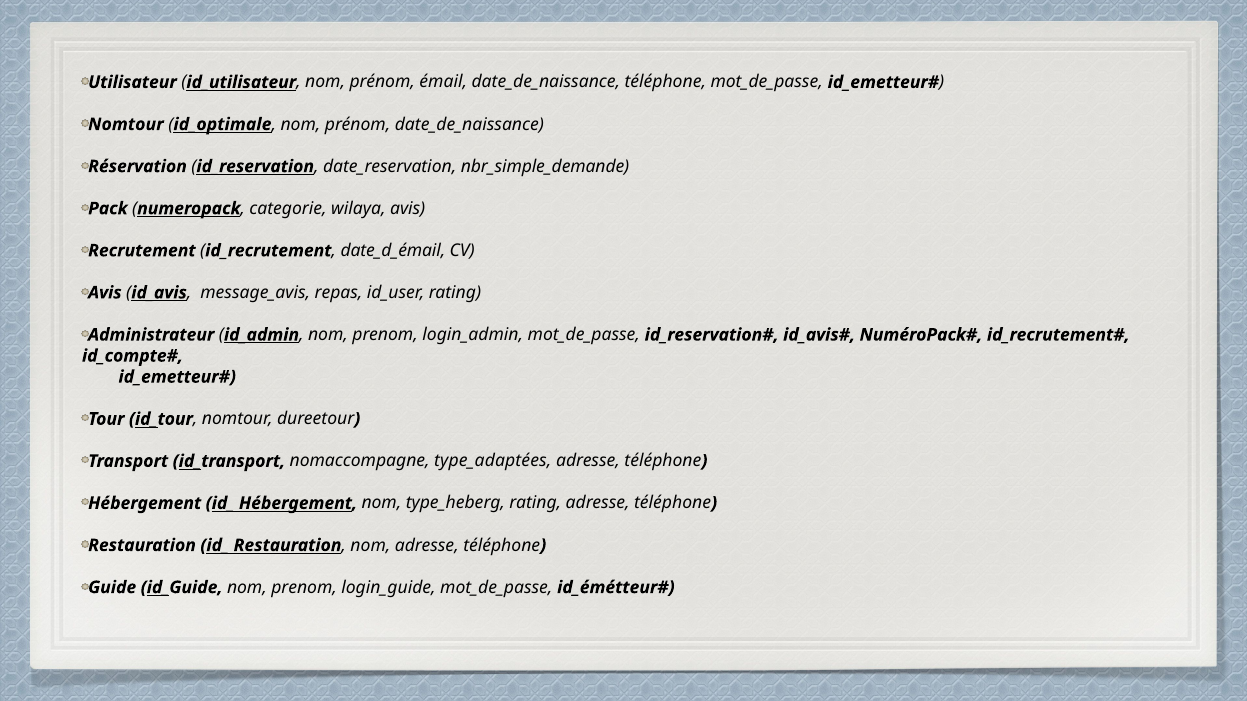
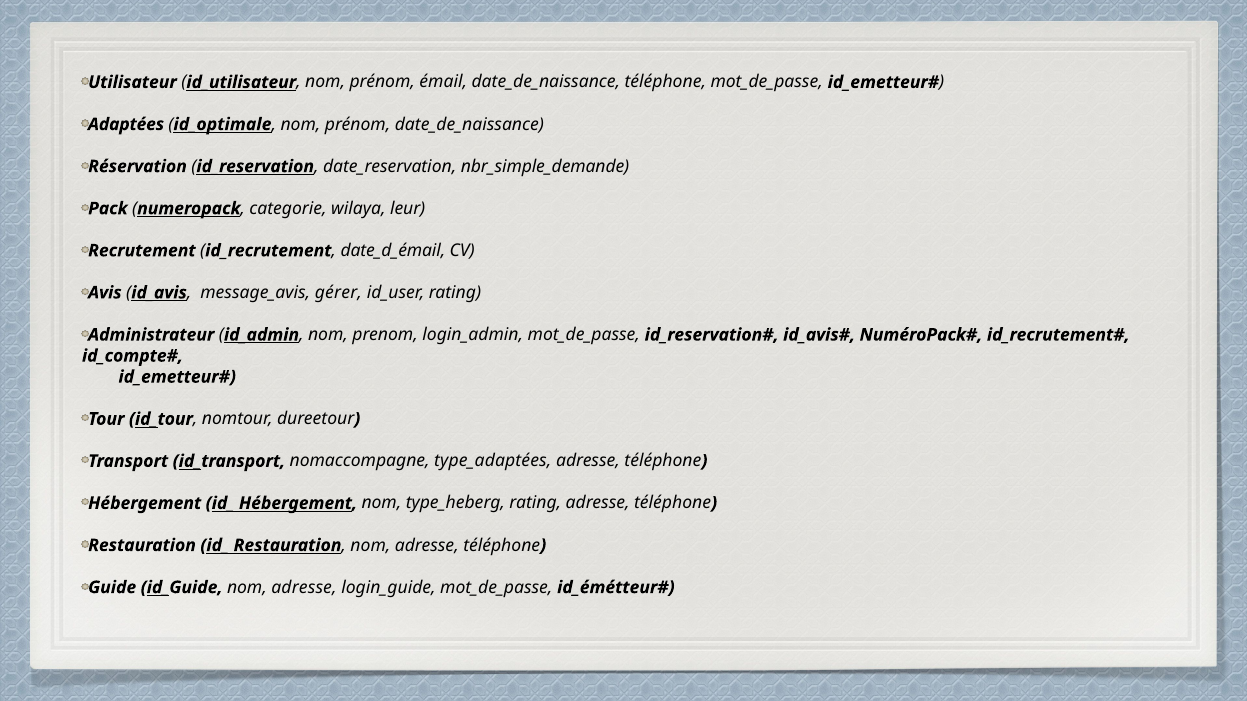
Nomtour at (126, 124): Nomtour -> Adaptées
wilaya avis: avis -> leur
repas: repas -> gérer
id_Guide nom prenom: prenom -> adresse
